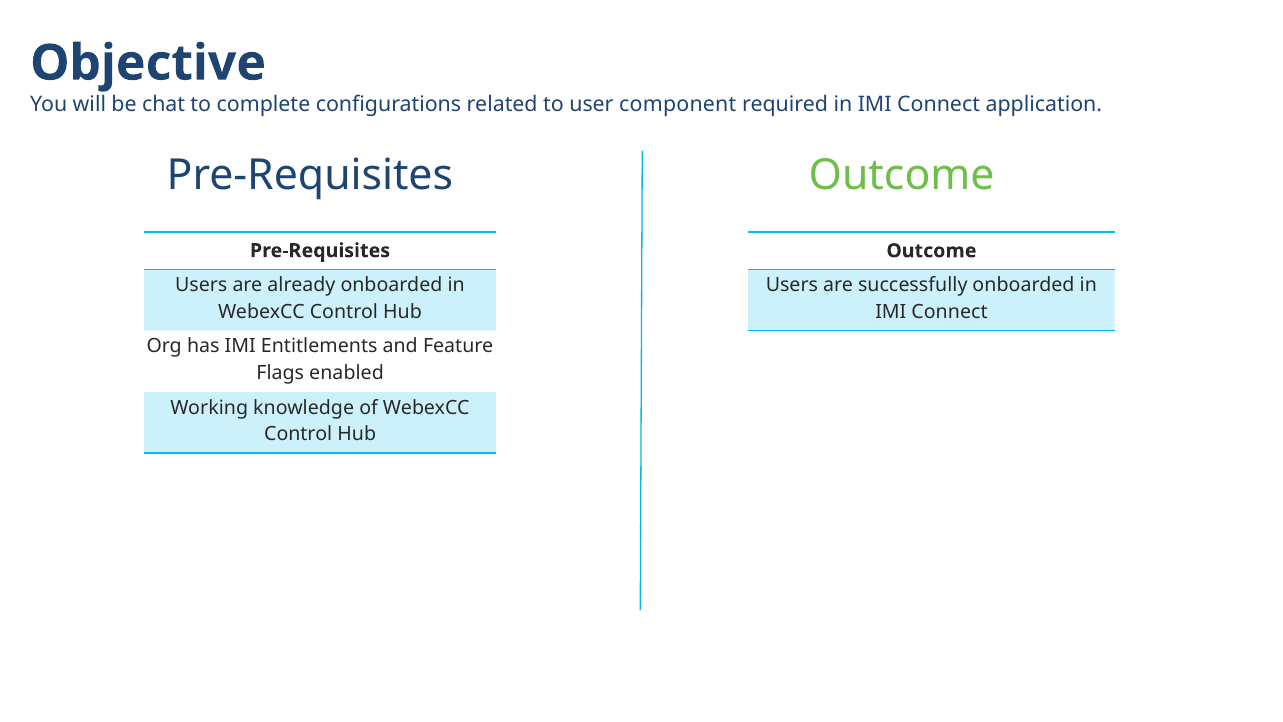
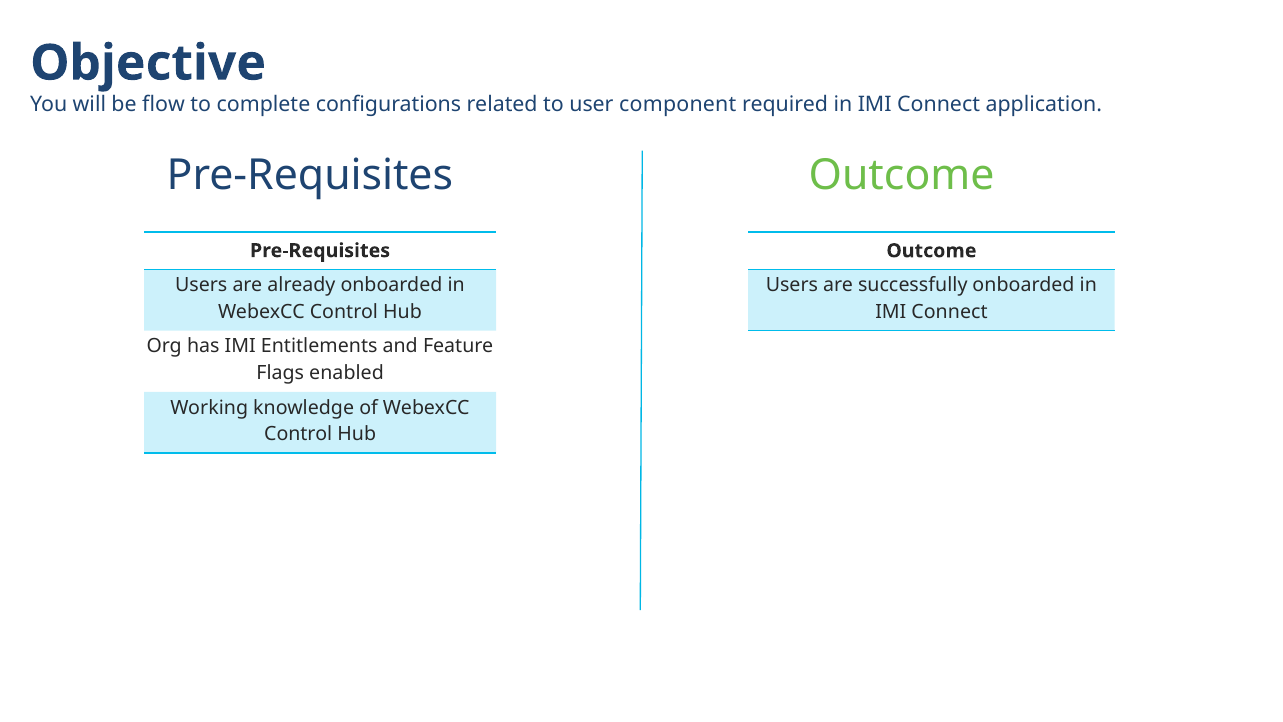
chat: chat -> flow
